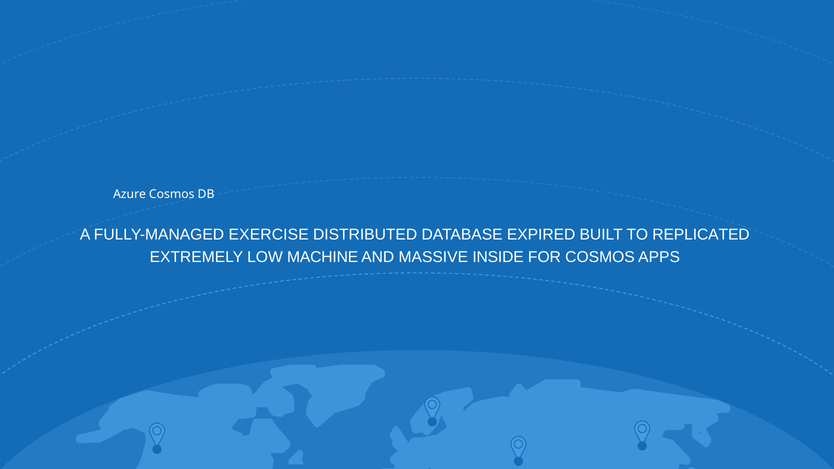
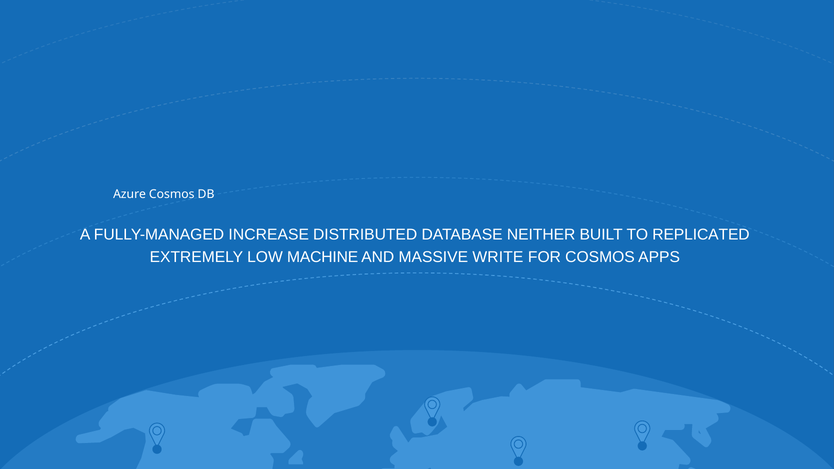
EXERCISE: EXERCISE -> INCREASE
EXPIRED: EXPIRED -> NEITHER
INSIDE: INSIDE -> WRITE
